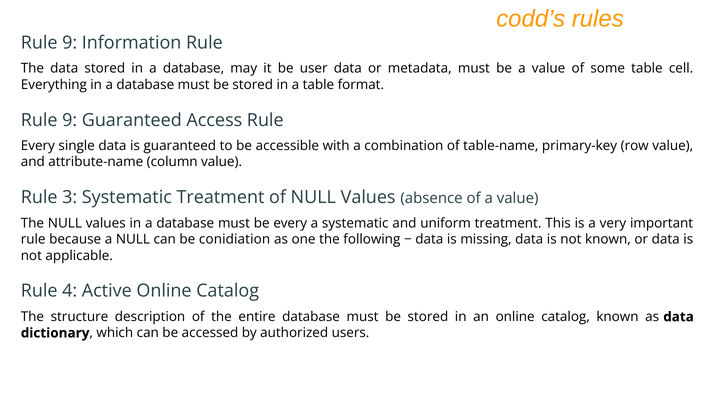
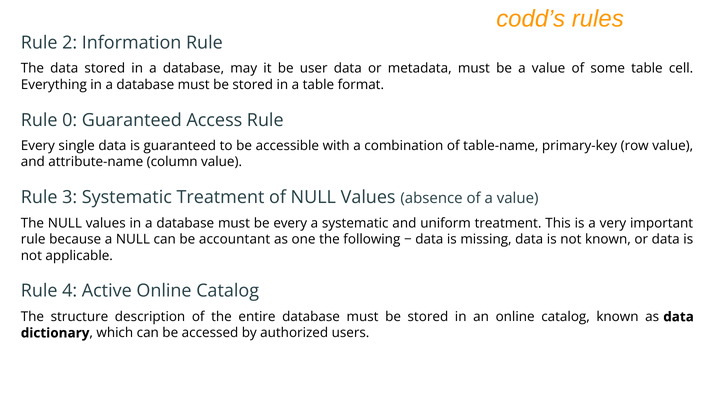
9 at (70, 43): 9 -> 2
9 at (70, 120): 9 -> 0
conidiation: conidiation -> accountant
